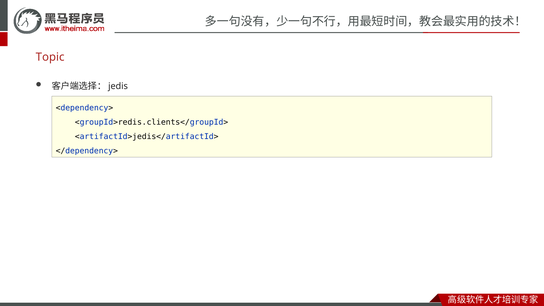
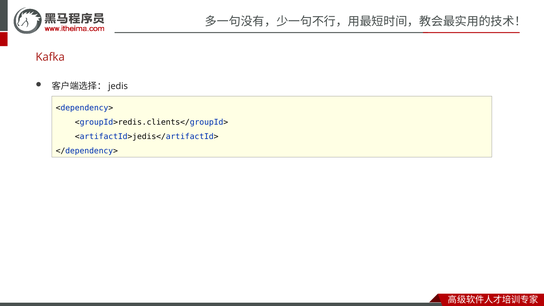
Topic: Topic -> Kafka
